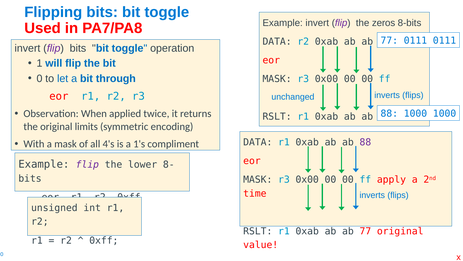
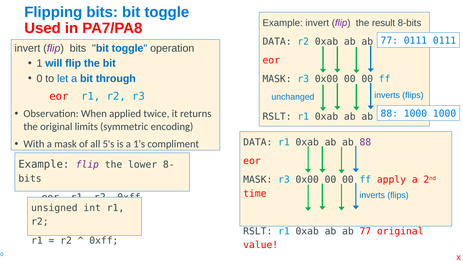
zeros: zeros -> result
4's: 4's -> 5's
